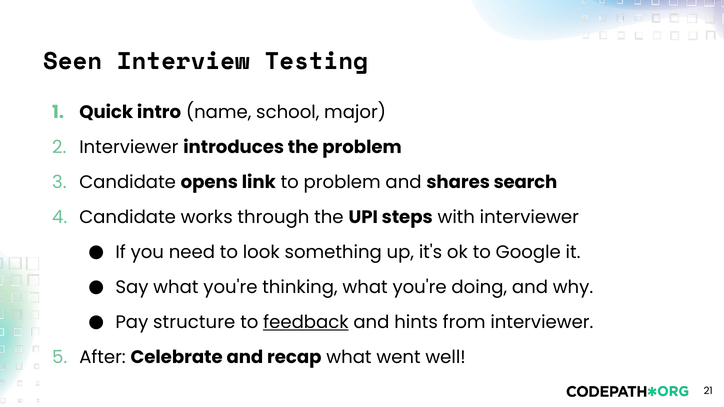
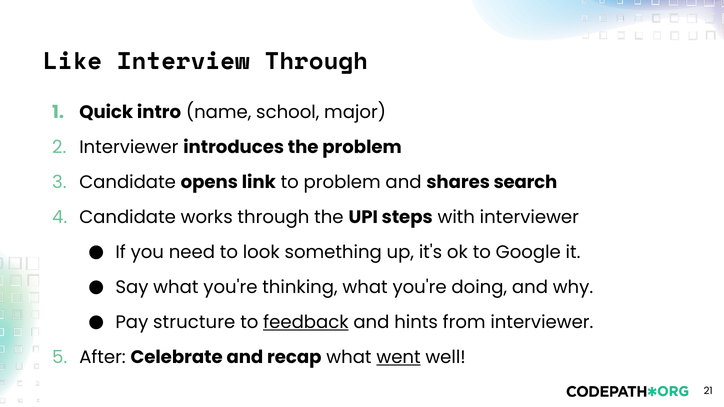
Seen: Seen -> Like
Interview Testing: Testing -> Through
went underline: none -> present
